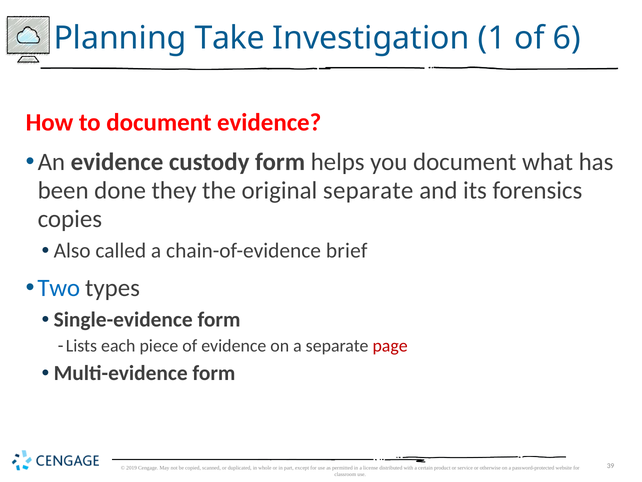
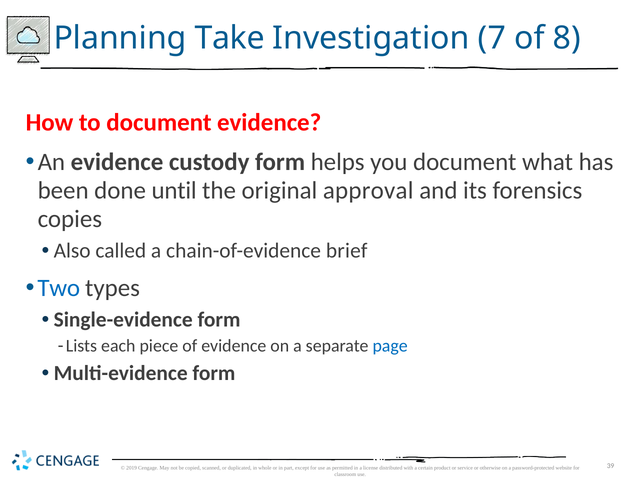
1: 1 -> 7
6: 6 -> 8
they: they -> until
original separate: separate -> approval
page colour: red -> blue
